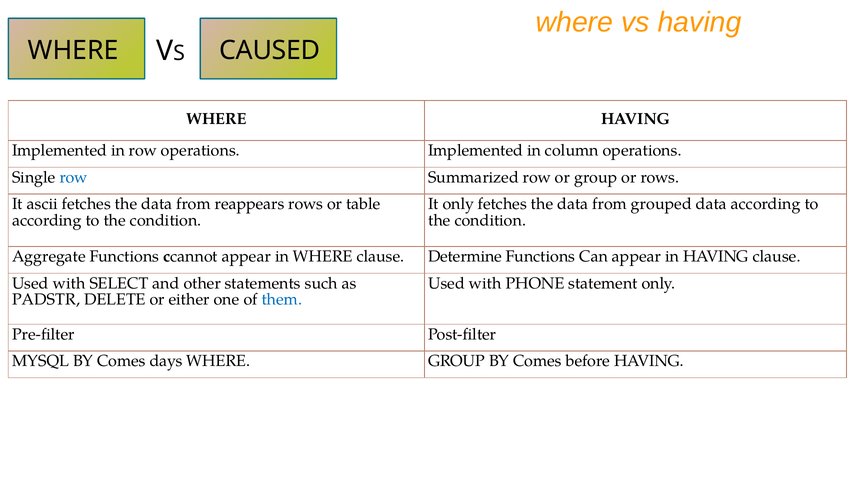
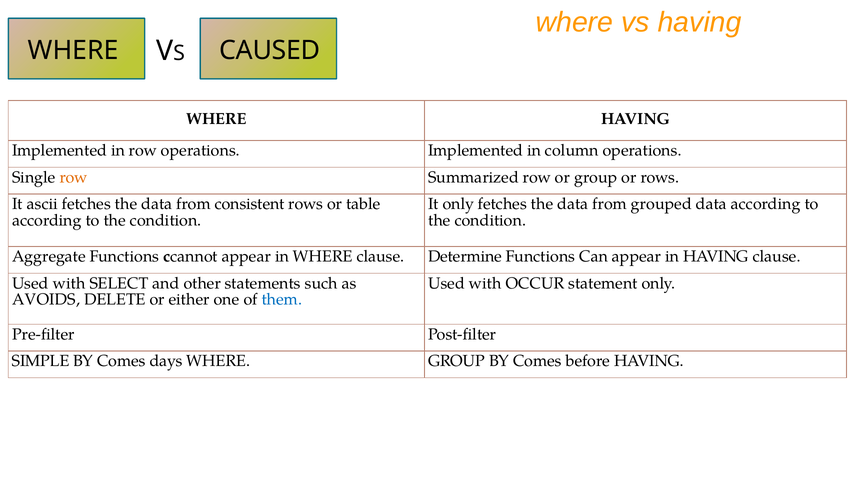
row at (74, 177) colour: blue -> orange
reappears: reappears -> consistent
PHONE: PHONE -> OCCUR
PADSTR: PADSTR -> AVOIDS
MYSQL: MYSQL -> SIMPLE
